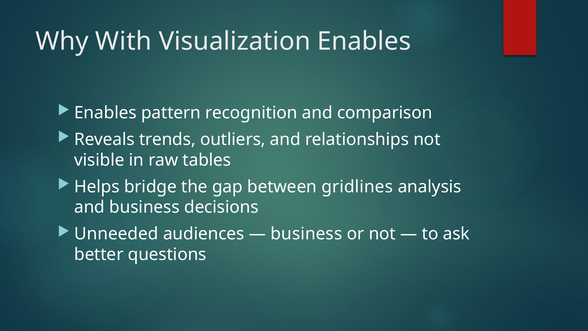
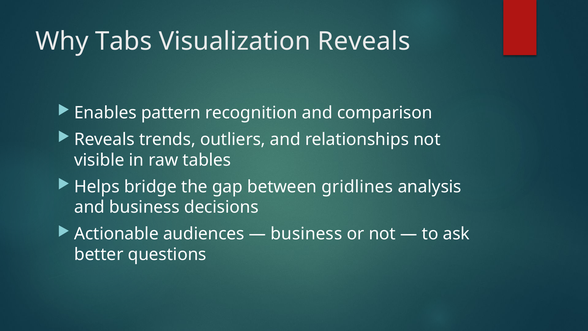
With: With -> Tabs
Visualization Enables: Enables -> Reveals
Unneeded: Unneeded -> Actionable
